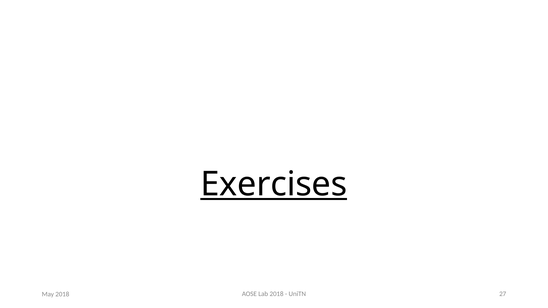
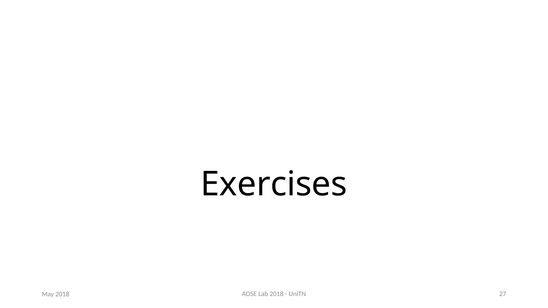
Exercises underline: present -> none
